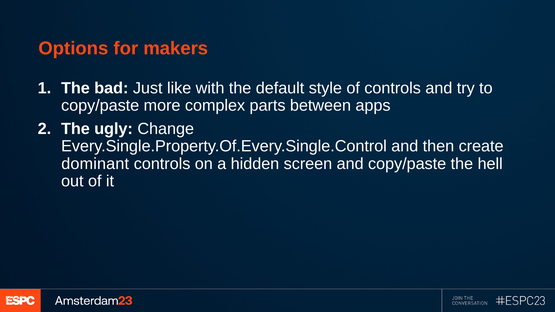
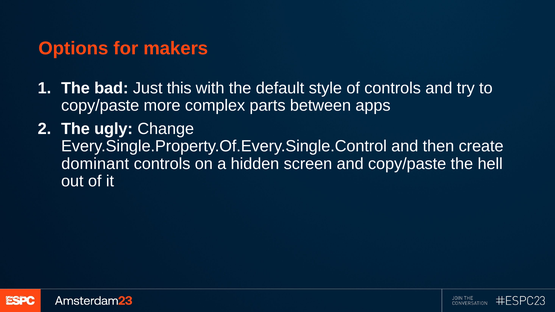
like: like -> this
